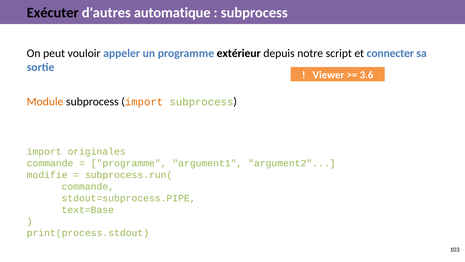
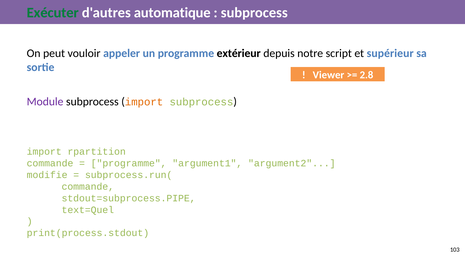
Exécuter colour: black -> green
connecter: connecter -> supérieur
3.6: 3.6 -> 2.8
Module colour: orange -> purple
originales: originales -> rpartition
text=Base: text=Base -> text=Quel
